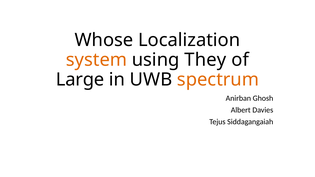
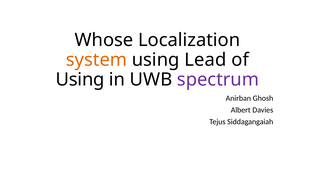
They: They -> Lead
Large at (80, 80): Large -> Using
spectrum colour: orange -> purple
